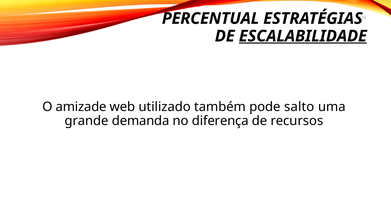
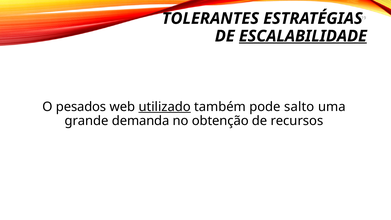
PERCENTUAL: PERCENTUAL -> TOLERANTES
amizade: amizade -> pesados
utilizado underline: none -> present
diferença: diferença -> obtenção
